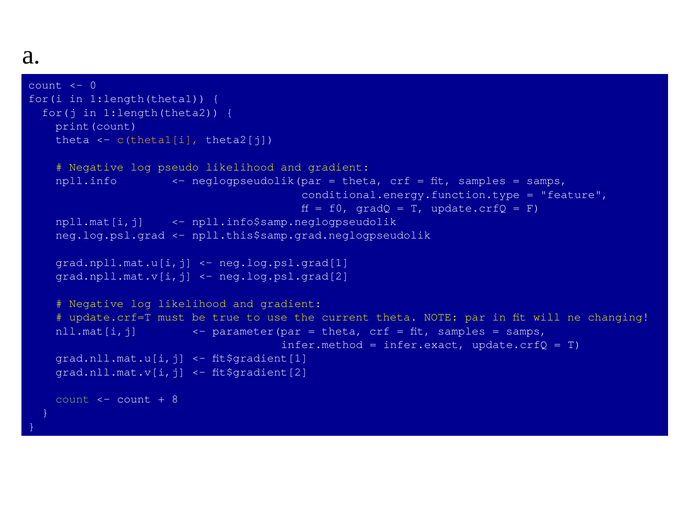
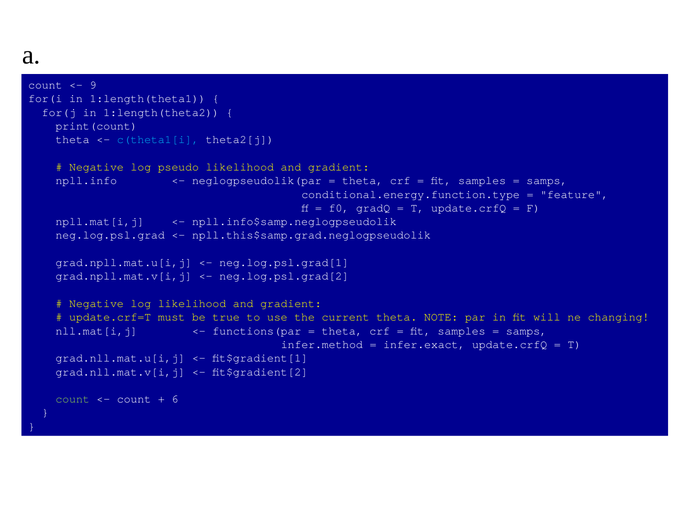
0: 0 -> 9
c(theta1[i colour: yellow -> light blue
parameter(par: parameter(par -> functions(par
8: 8 -> 6
